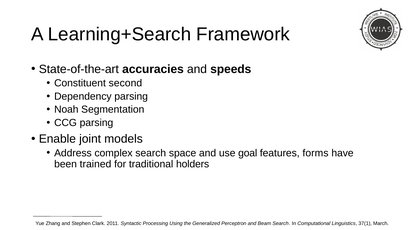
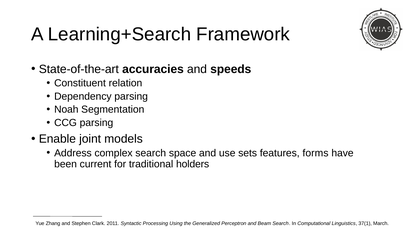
second: second -> relation
goal: goal -> sets
trained: trained -> current
